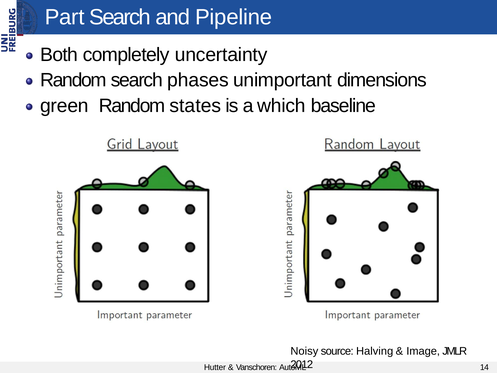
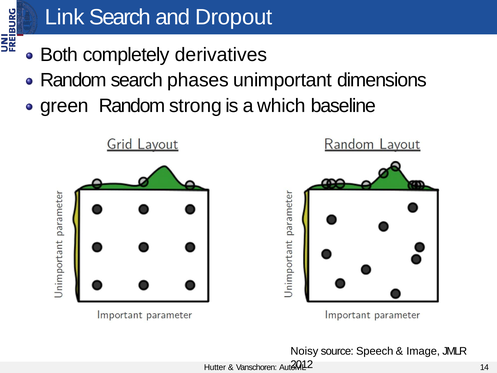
Part: Part -> Link
Pipeline: Pipeline -> Dropout
uncertainty: uncertainty -> derivatives
states: states -> strong
Halving: Halving -> Speech
